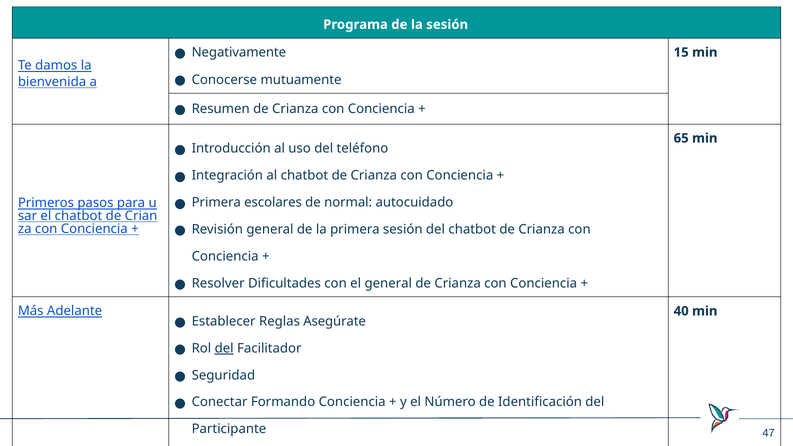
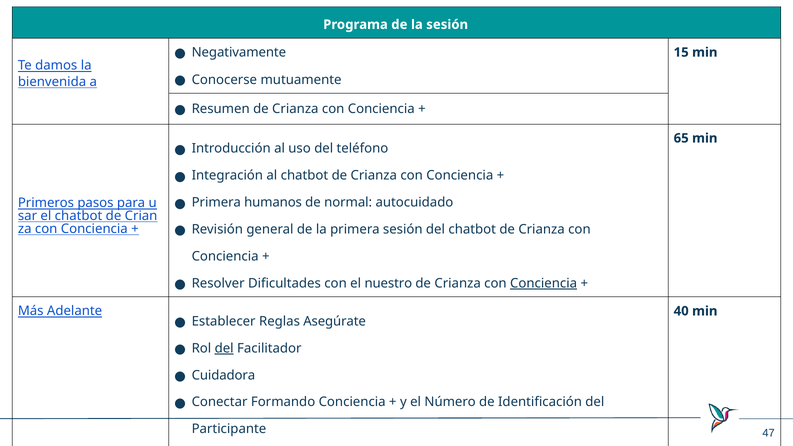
escolares: escolares -> humanos
el general: general -> nuestro
Conciencia at (544, 283) underline: none -> present
Seguridad: Seguridad -> Cuidadora
